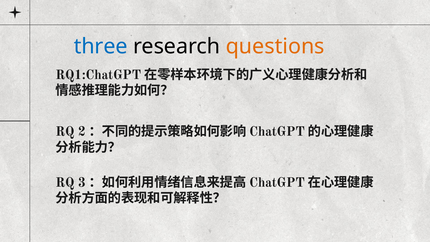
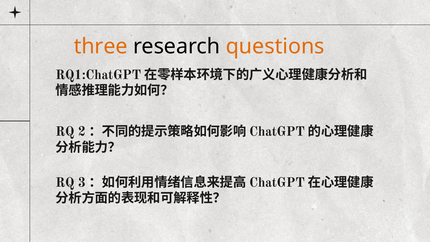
three colour: blue -> orange
